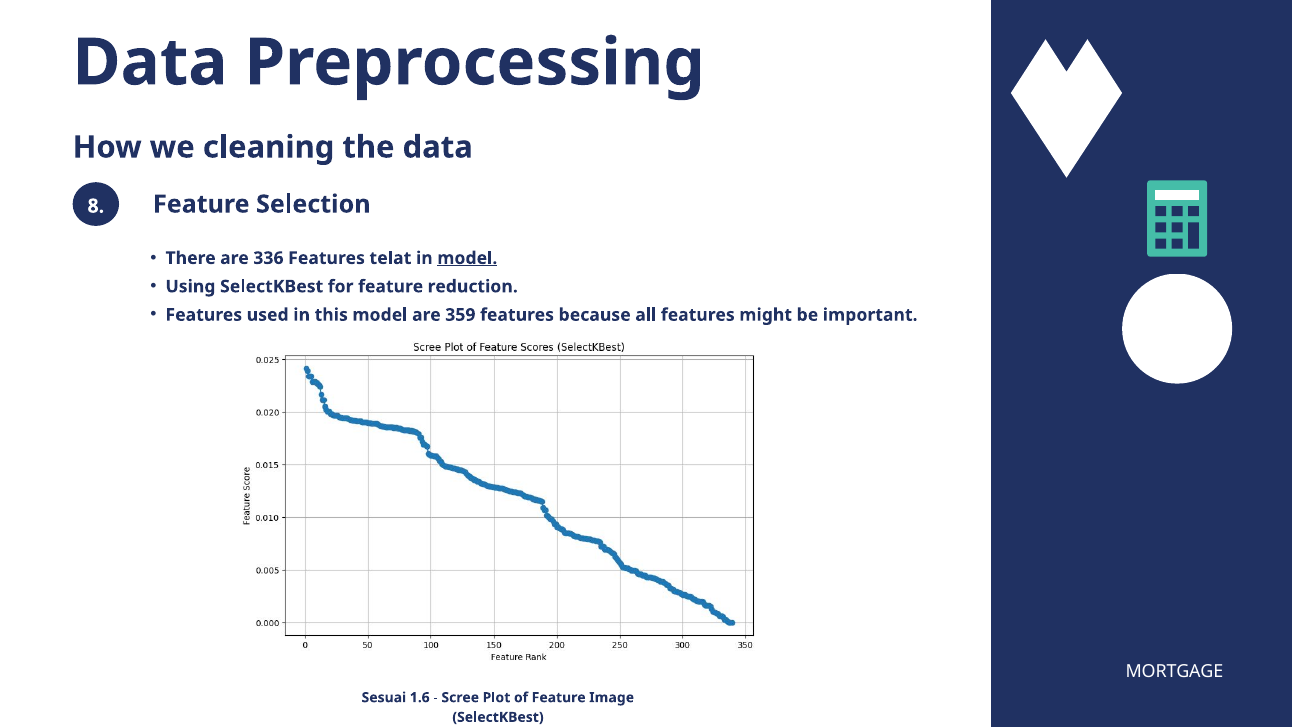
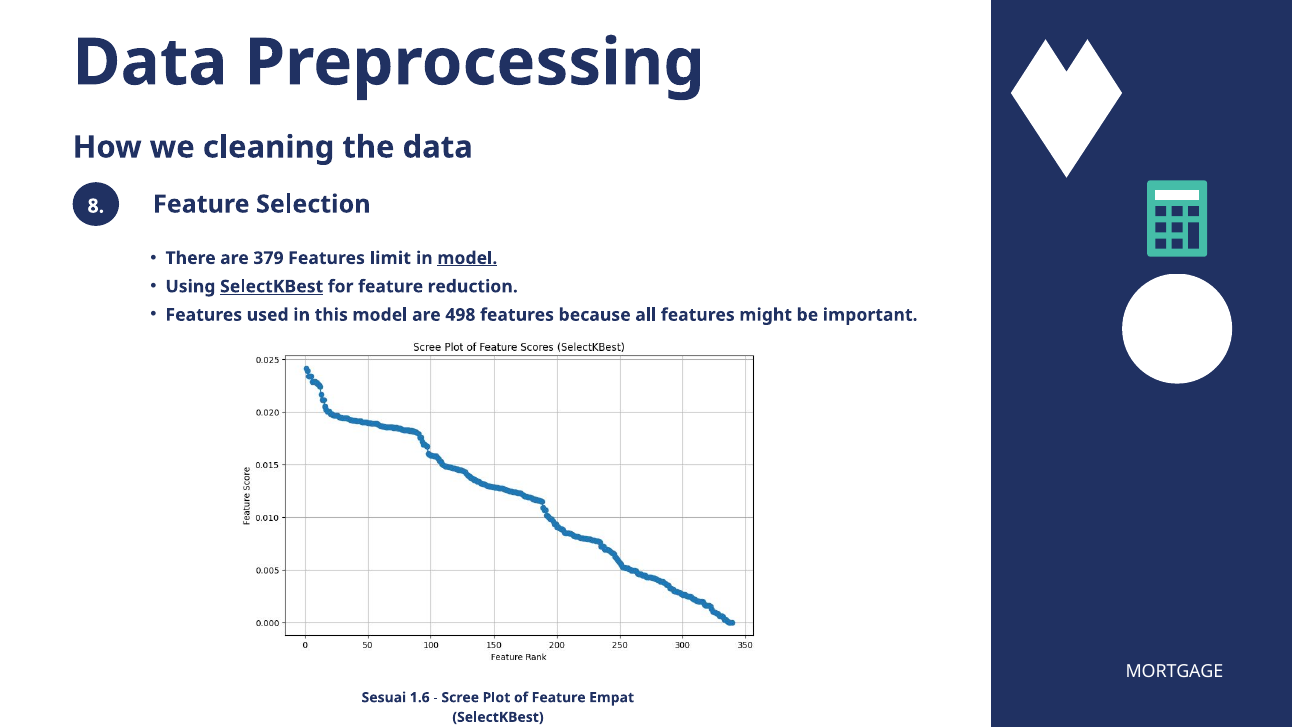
336: 336 -> 379
telat: telat -> limit
SelectKBest at (272, 286) underline: none -> present
359: 359 -> 498
Image: Image -> Empat
